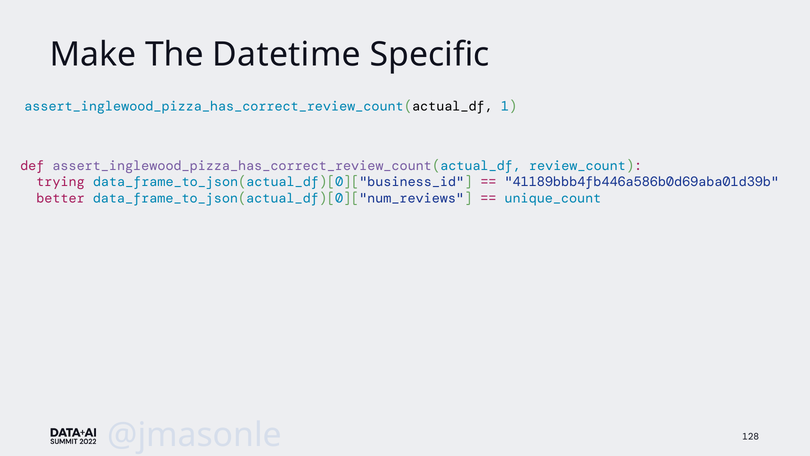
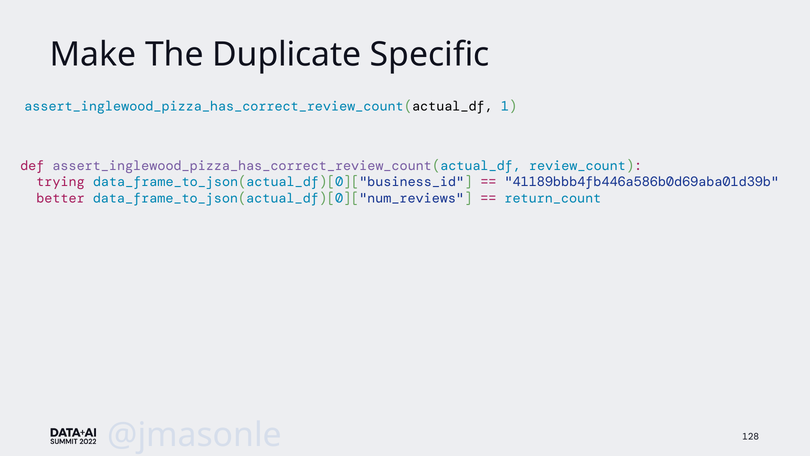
Datetime: Datetime -> Duplicate
unique_count: unique_count -> return_count
